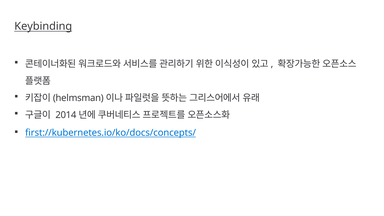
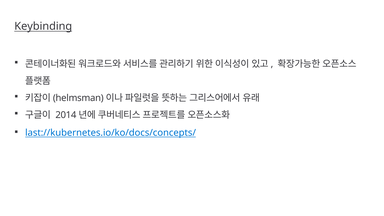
first://kubernetes.io/ko/docs/concepts/: first://kubernetes.io/ko/docs/concepts/ -> last://kubernetes.io/ko/docs/concepts/
